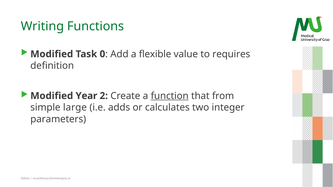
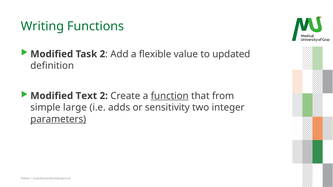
Task 0: 0 -> 2
requires: requires -> updated
Year: Year -> Text
calculates: calculates -> sensitivity
parameters underline: none -> present
